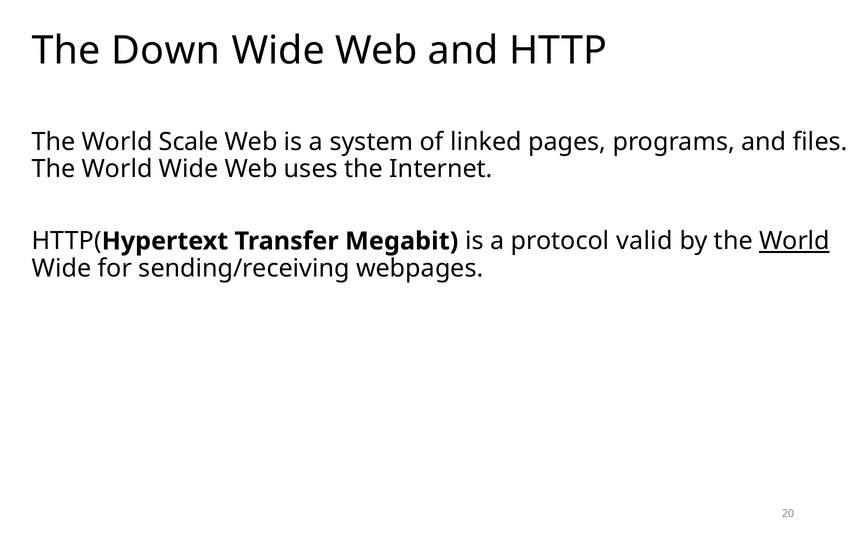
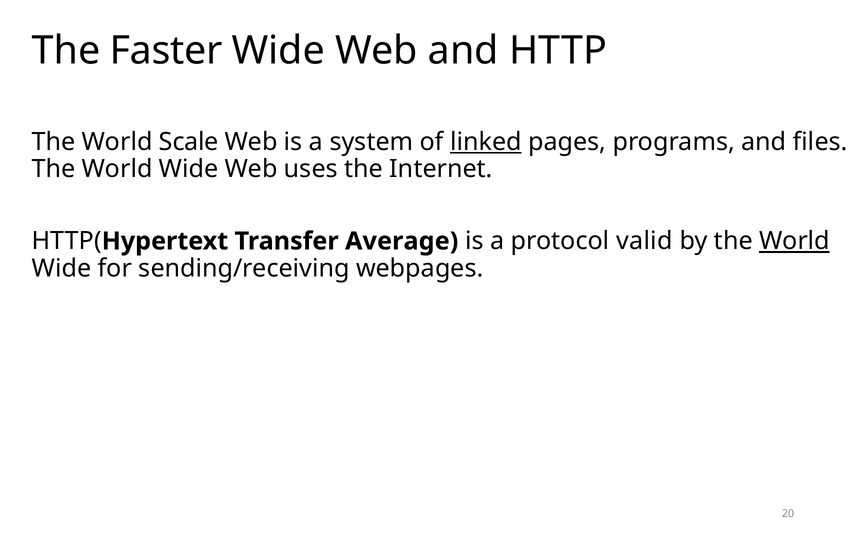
Down: Down -> Faster
linked underline: none -> present
Megabit: Megabit -> Average
